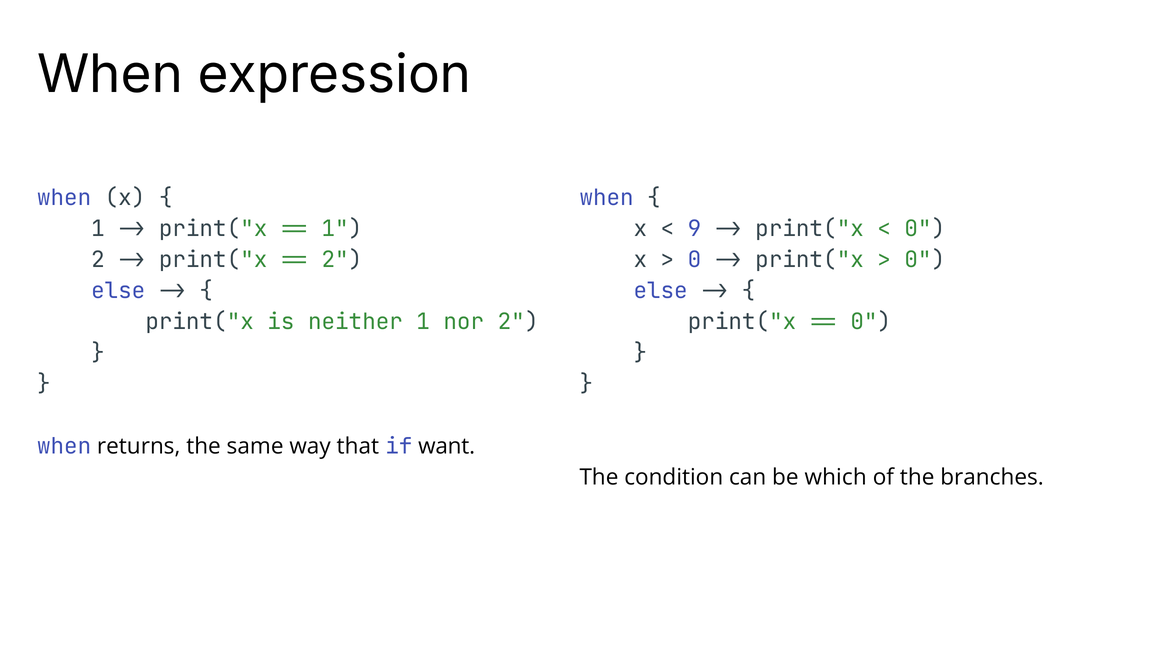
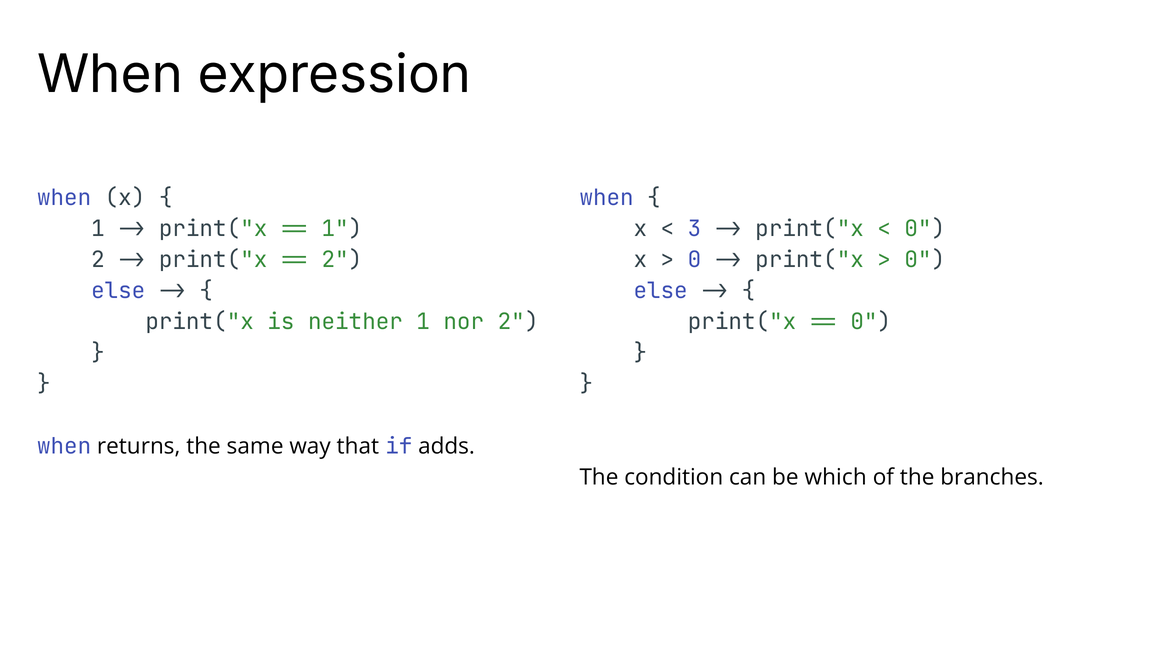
9: 9 -> 3
want: want -> adds
